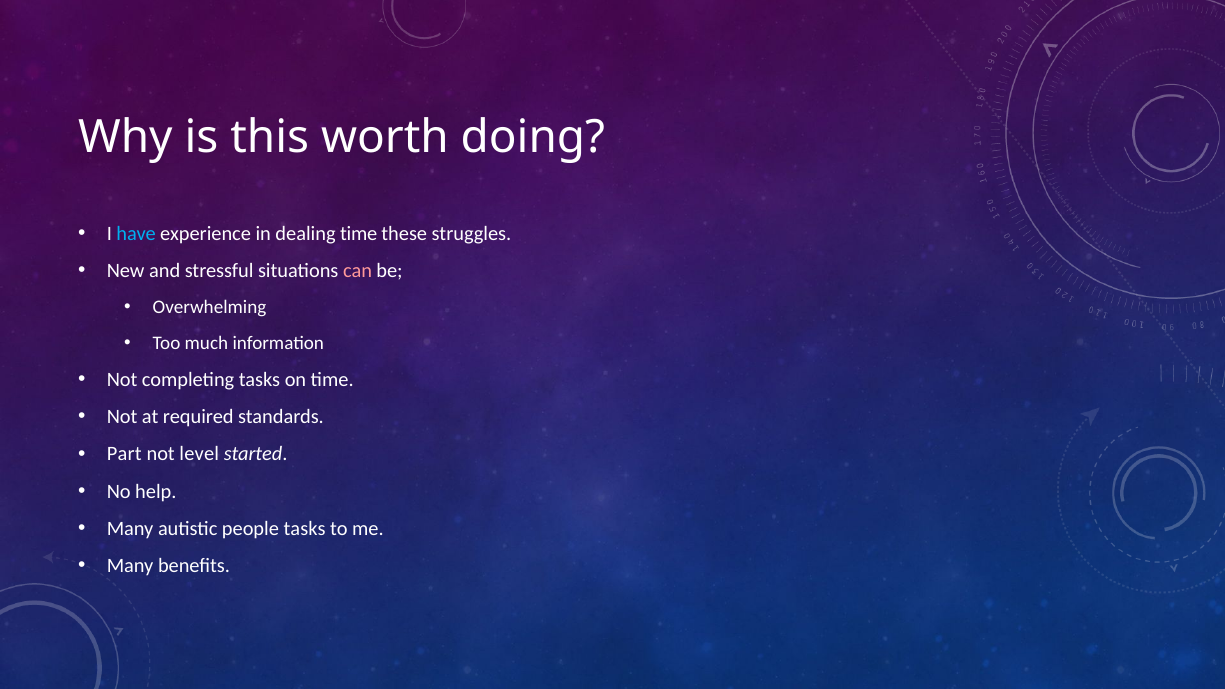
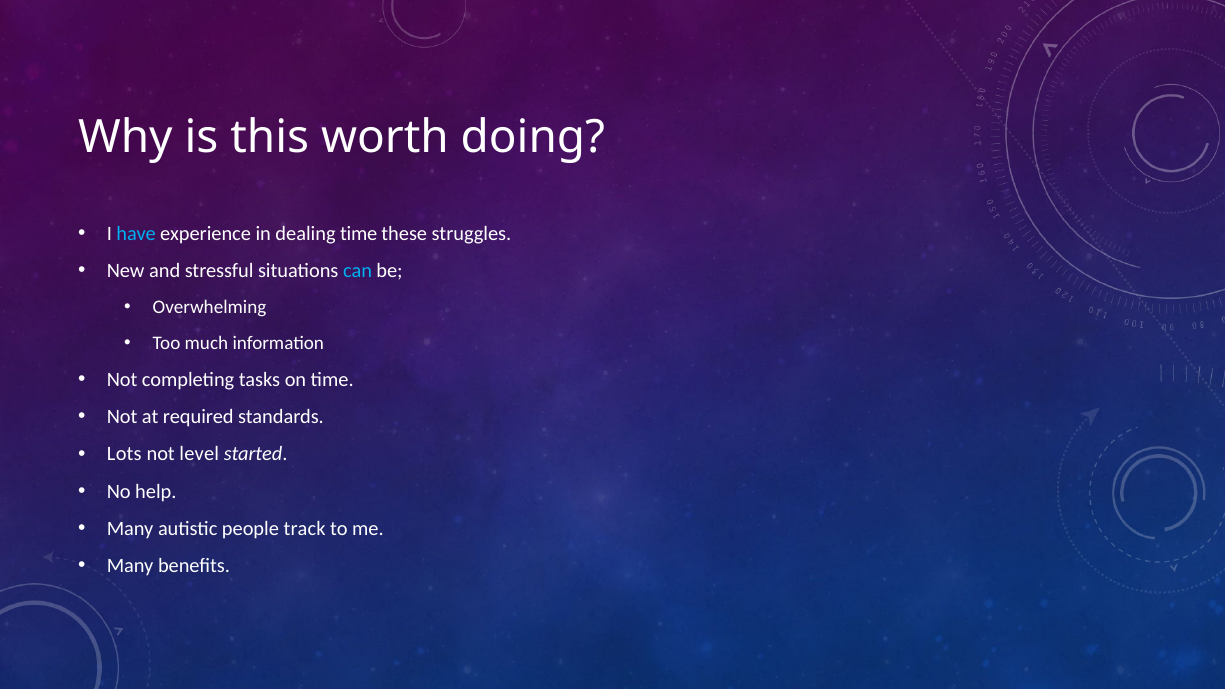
can colour: pink -> light blue
Part: Part -> Lots
people tasks: tasks -> track
